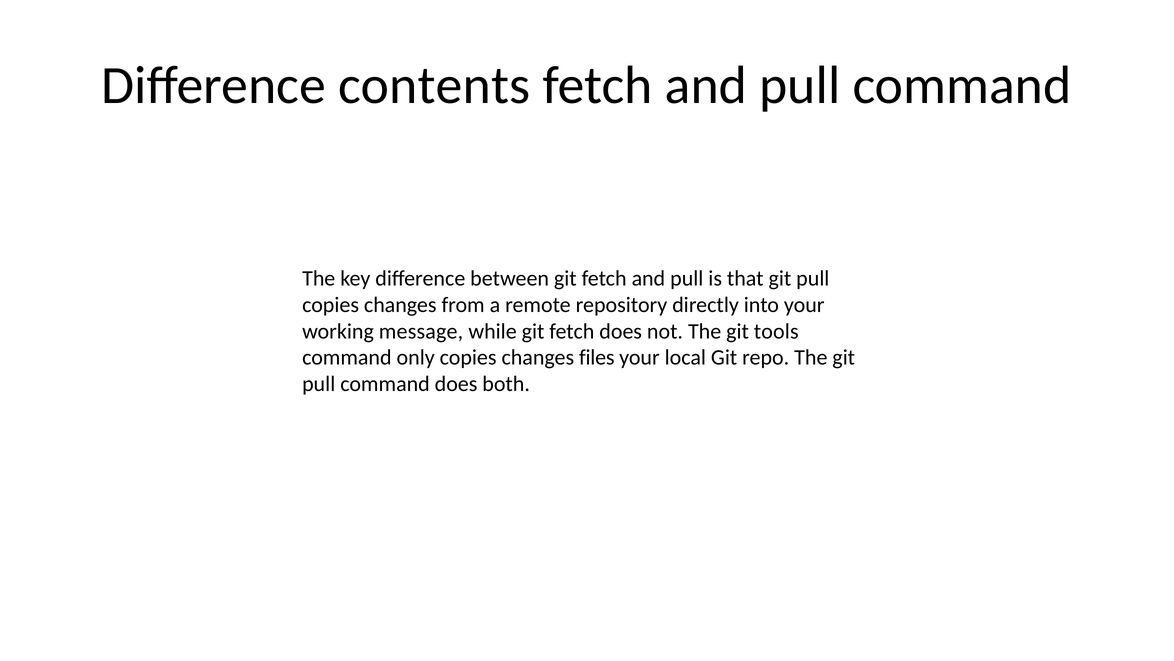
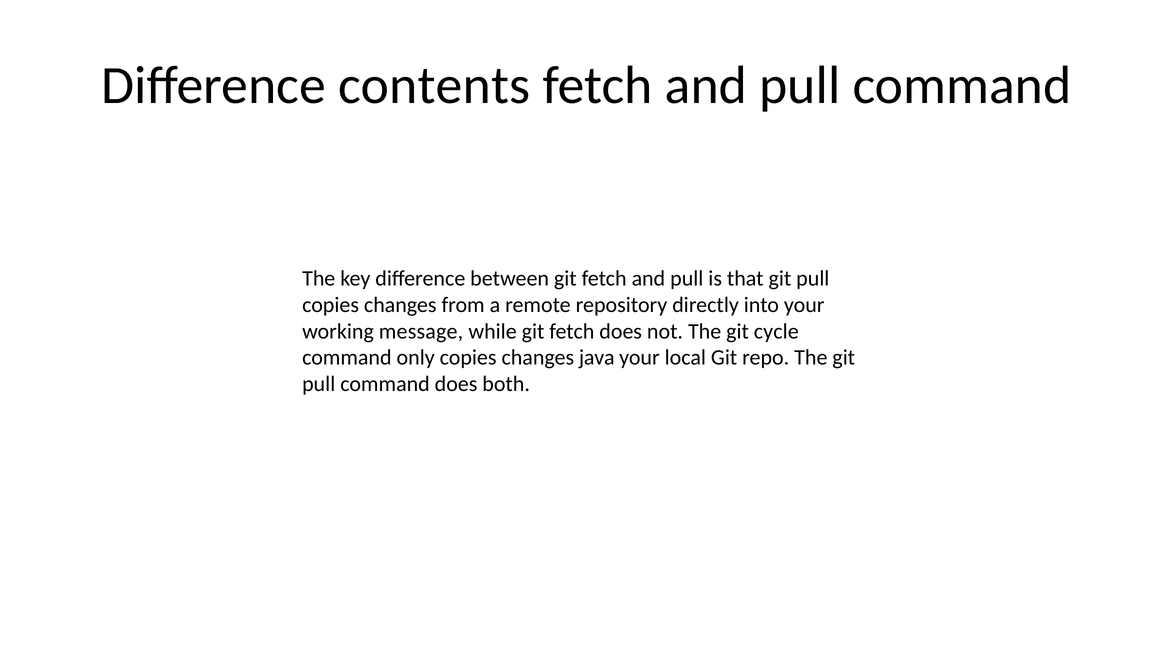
tools: tools -> cycle
files: files -> java
